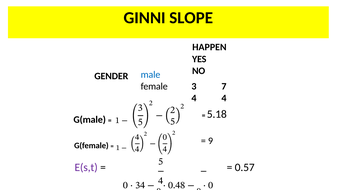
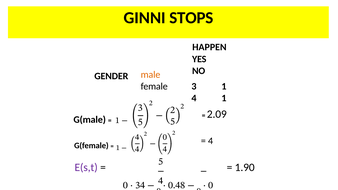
SLOPE: SLOPE -> STOPS
male colour: blue -> orange
3 7: 7 -> 1
4 at (224, 98): 4 -> 1
5.18: 5.18 -> 2.09
9 at (211, 141): 9 -> 4
0.57: 0.57 -> 1.90
